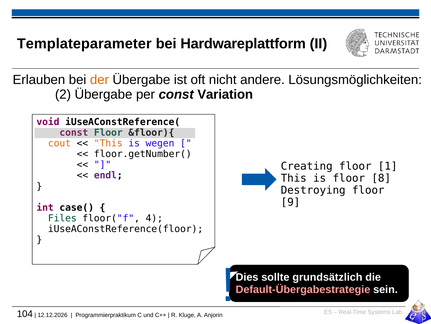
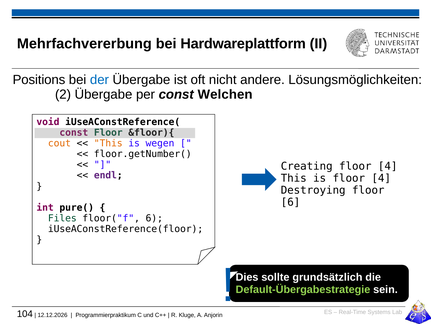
Templateparameter: Templateparameter -> Mehrfachvererbung
Erlauben: Erlauben -> Positions
der colour: orange -> blue
Variation: Variation -> Welchen
Creating floor 1: 1 -> 4
is floor 8: 8 -> 4
9 at (290, 202): 9 -> 6
case(: case( -> pure(
floor("f 4: 4 -> 6
Default-Übergabestrategie colour: pink -> light green
